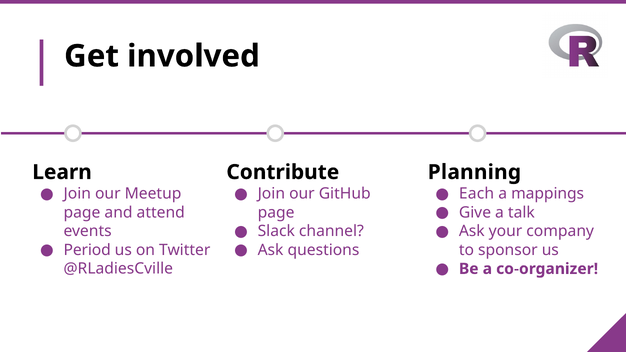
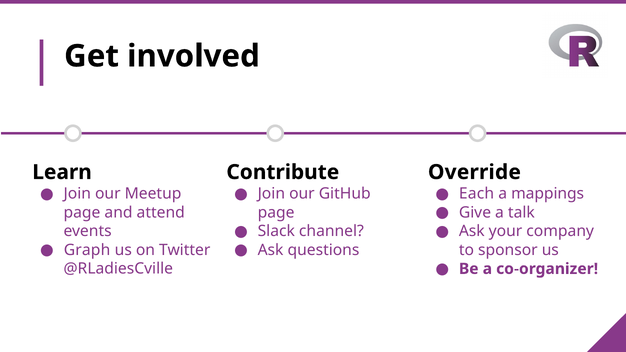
Planning: Planning -> Override
Period: Period -> Graph
